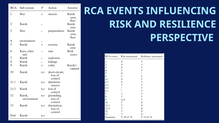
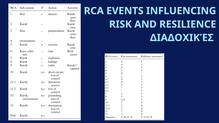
PERSPECTIVE: PERSPECTIVE -> ΔΙΑΔΟΧΙΚΈΣ
